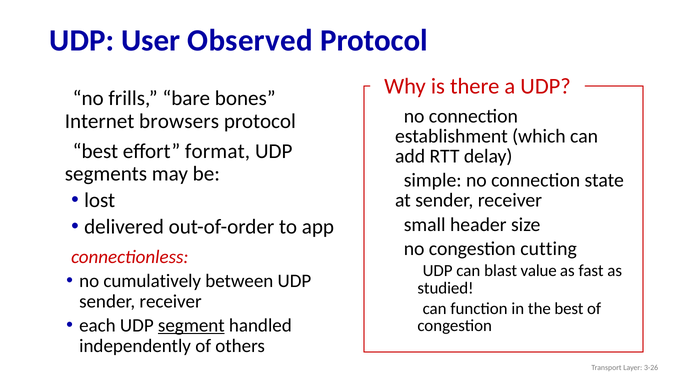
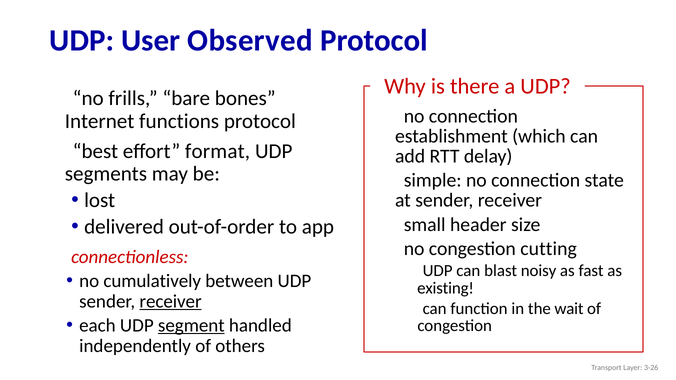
browsers: browsers -> functions
value: value -> noisy
studied: studied -> existing
receiver at (171, 302) underline: none -> present
best: best -> wait
